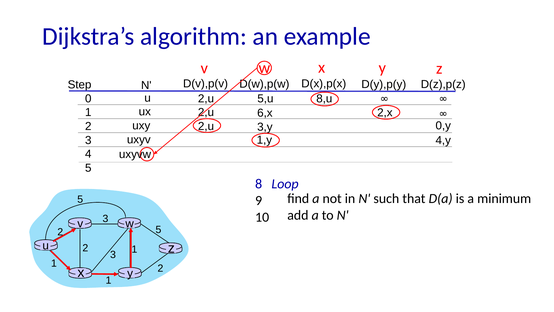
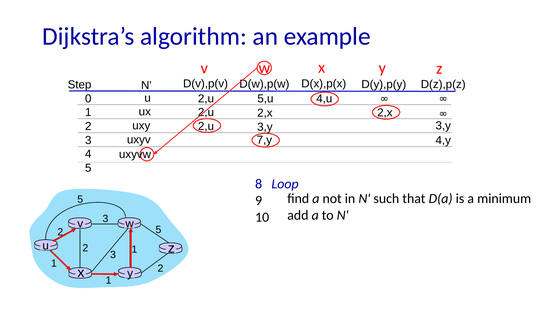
8,u: 8,u -> 4,u
6,x at (265, 113): 6,x -> 2,x
uxy 0,y: 0,y -> 3,y
1,y: 1,y -> 7,y
